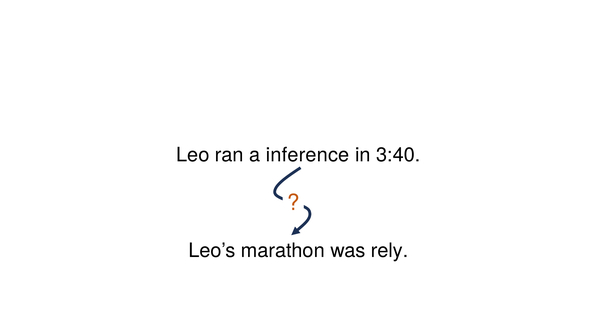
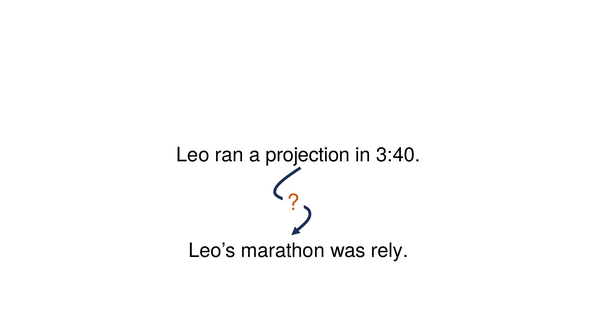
inference: inference -> projection
